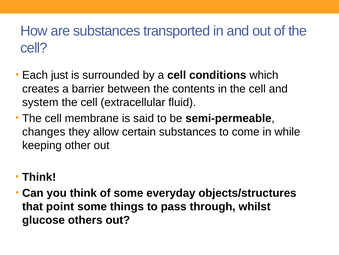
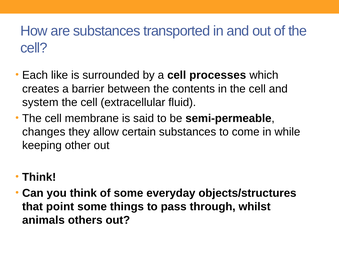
just: just -> like
conditions: conditions -> processes
glucose: glucose -> animals
